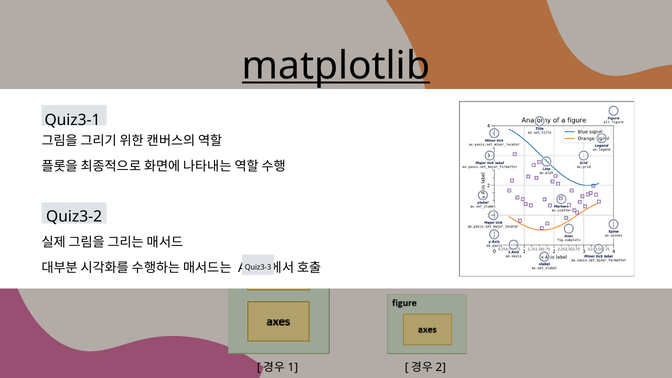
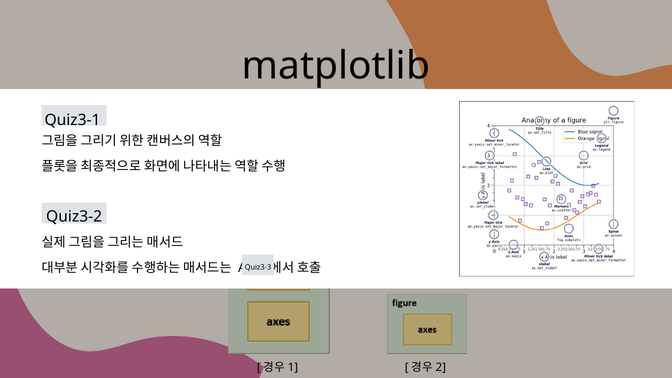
matplotlib underline: present -> none
